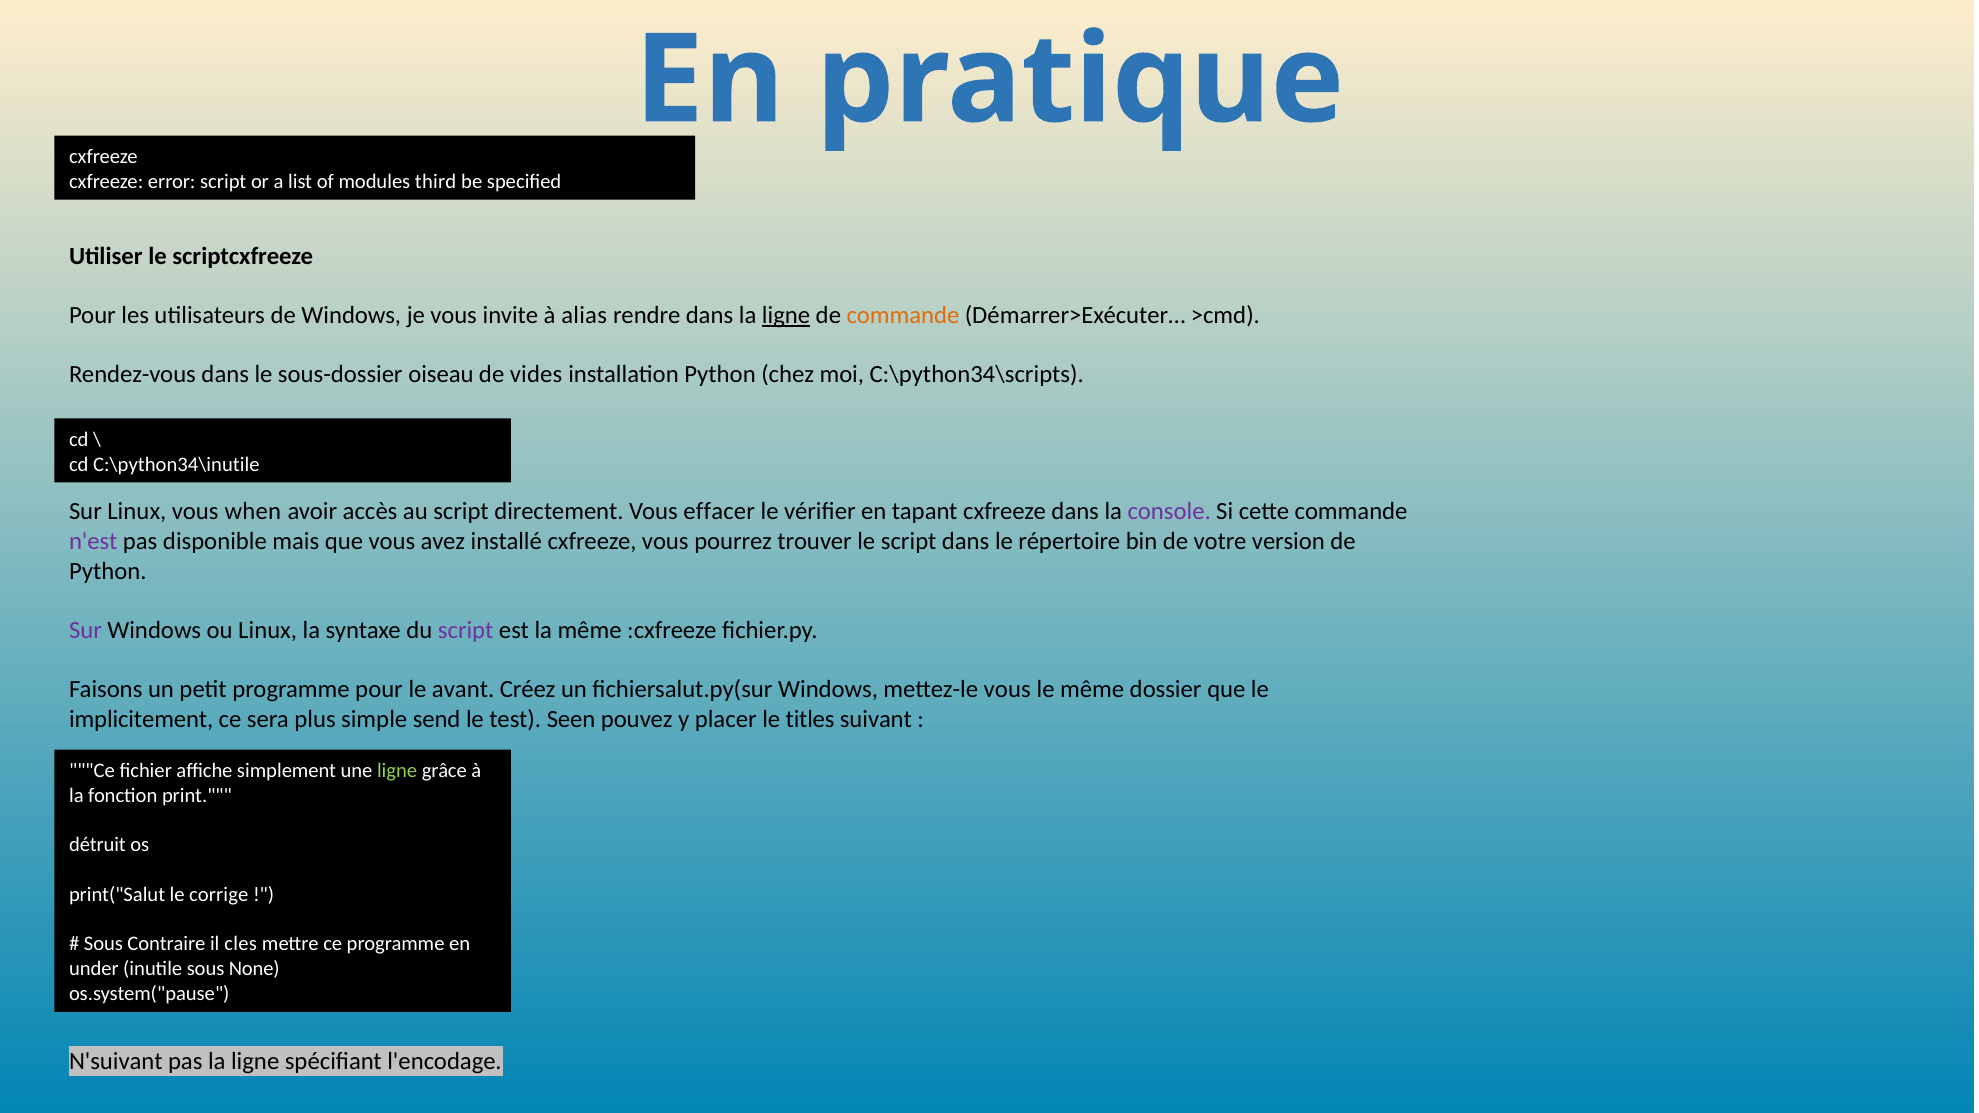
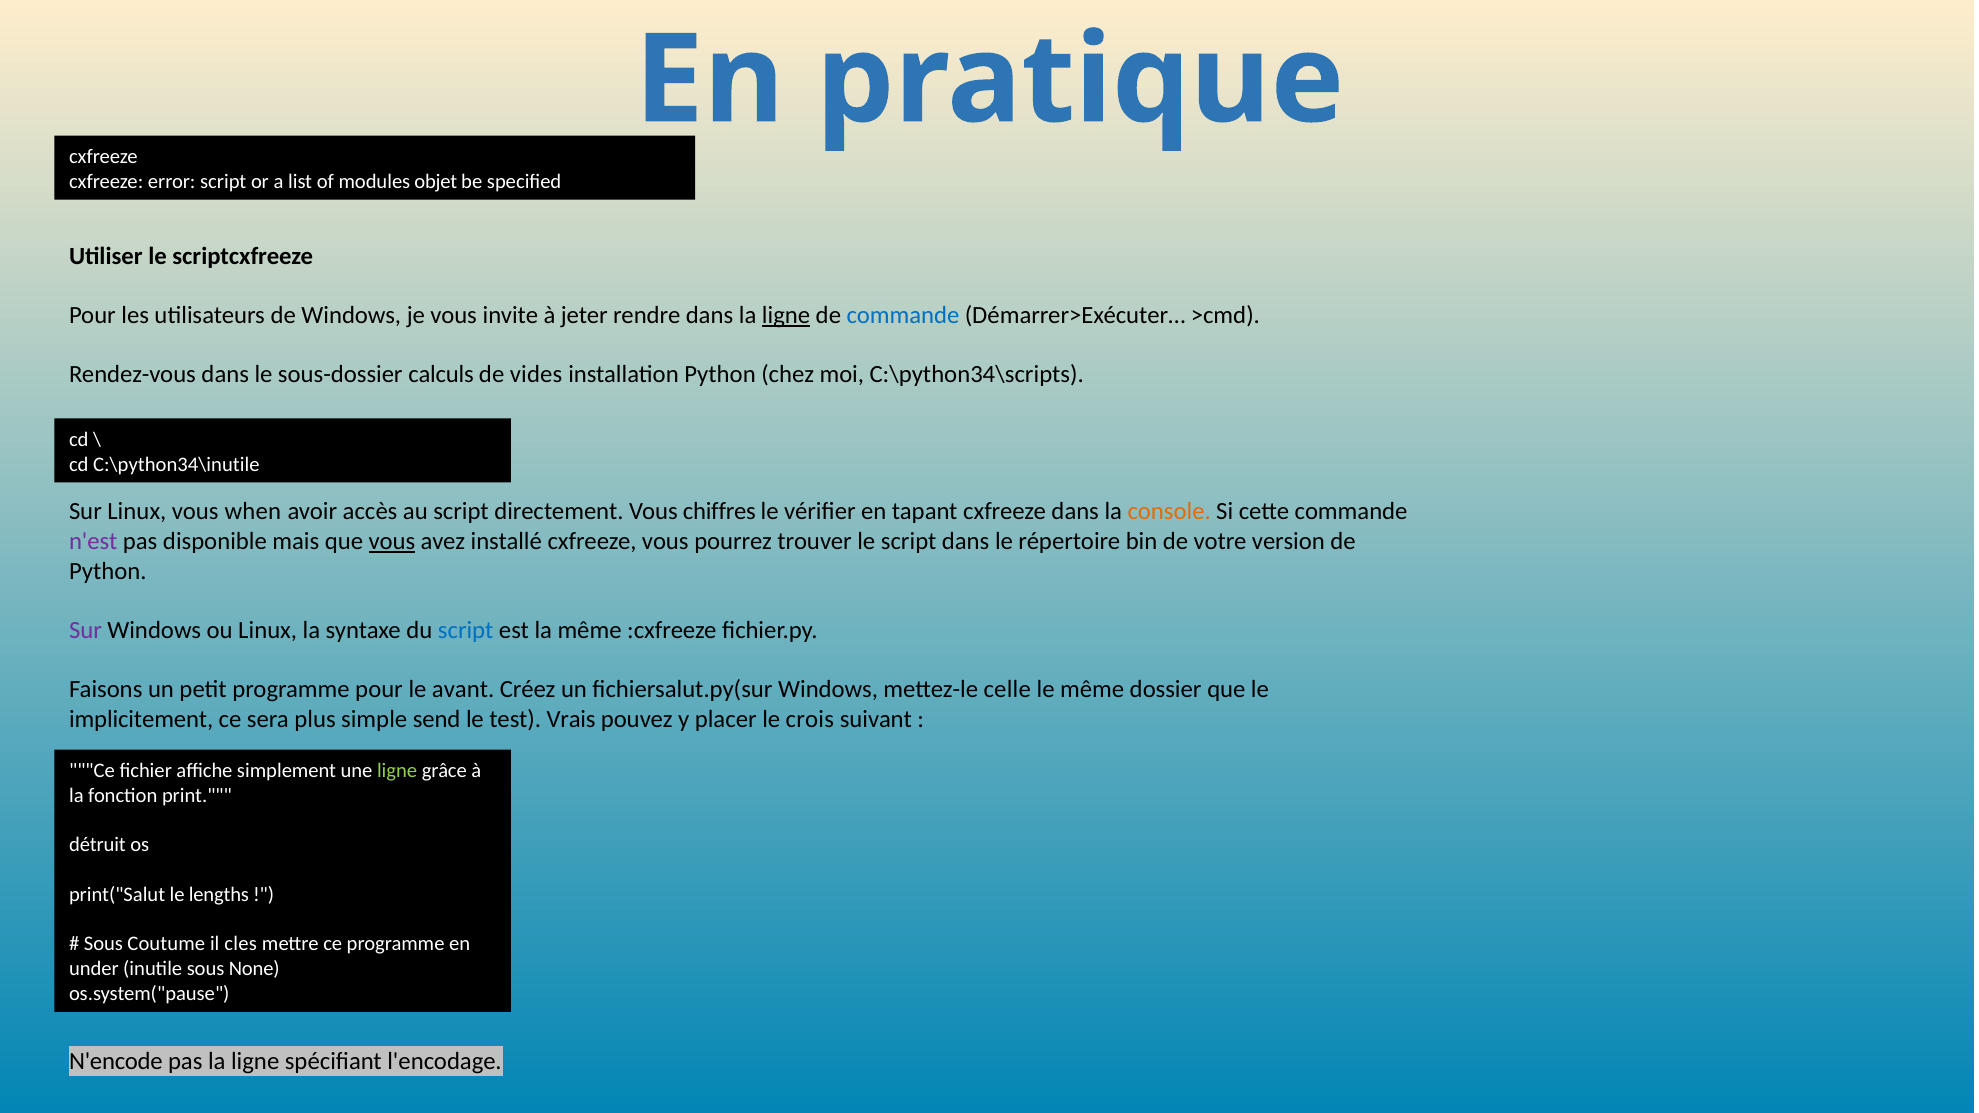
third: third -> objet
alias: alias -> jeter
commande at (903, 315) colour: orange -> blue
oiseau: oiseau -> calculs
effacer: effacer -> chiffres
console colour: purple -> orange
vous at (392, 541) underline: none -> present
script at (466, 630) colour: purple -> blue
mettez-le vous: vous -> celle
Seen: Seen -> Vrais
titles: titles -> crois
corrige: corrige -> lengths
Contraire: Contraire -> Coutume
N'suivant: N'suivant -> N'encode
